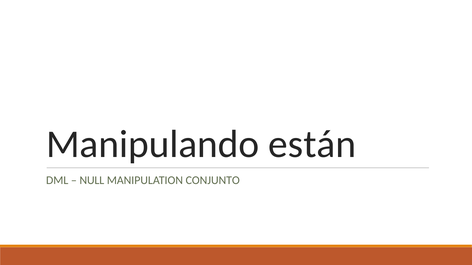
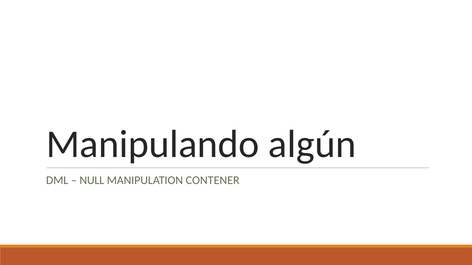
están: están -> algún
CONJUNTO: CONJUNTO -> CONTENER
